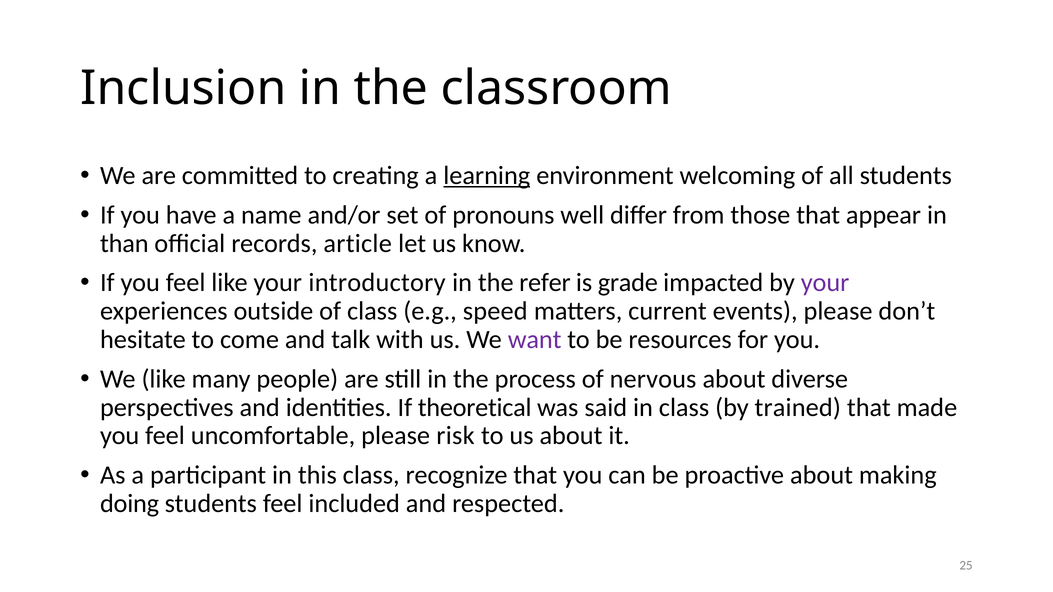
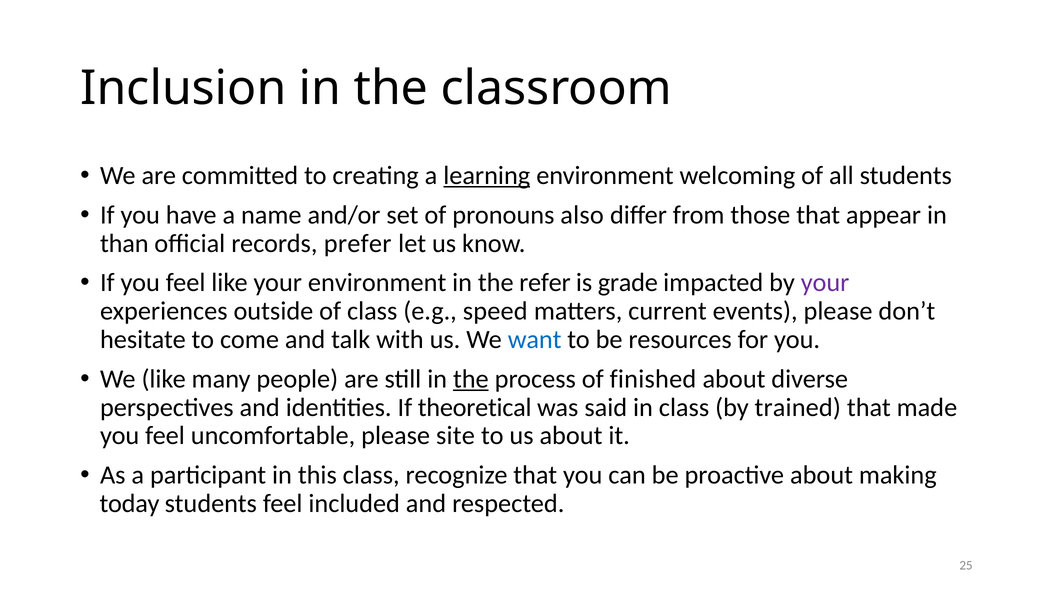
well: well -> also
article: article -> prefer
your introductory: introductory -> environment
want colour: purple -> blue
the at (471, 379) underline: none -> present
nervous: nervous -> finished
risk: risk -> site
doing: doing -> today
